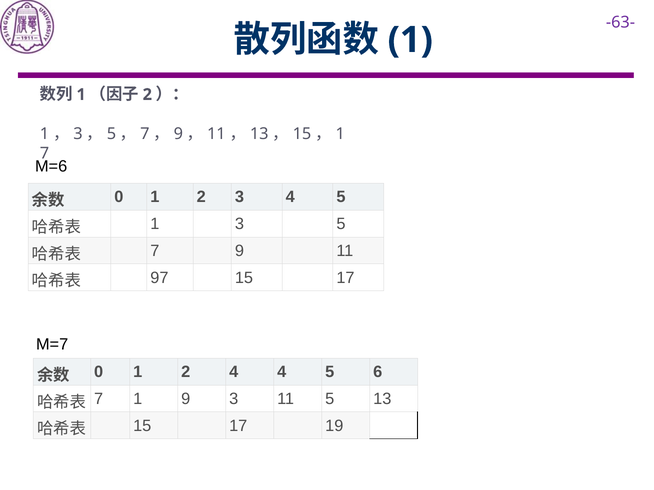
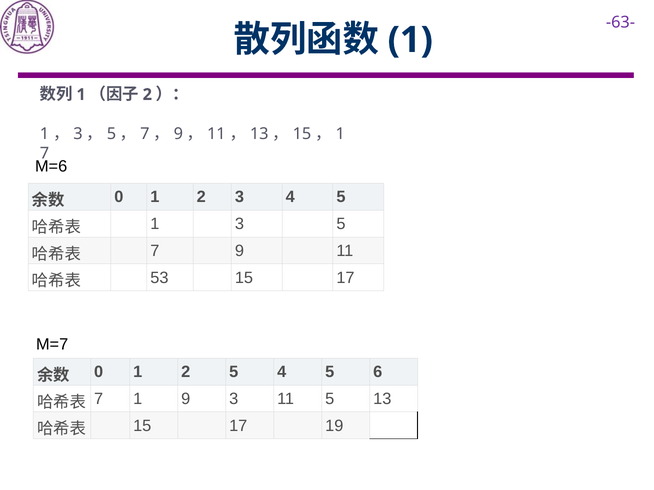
97: 97 -> 53
2 4: 4 -> 5
